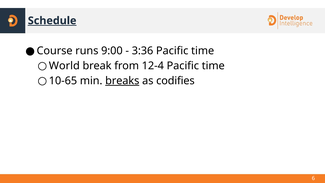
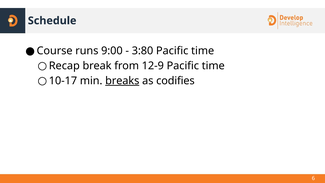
Schedule underline: present -> none
3:36: 3:36 -> 3:80
World: World -> Recap
12-4: 12-4 -> 12-9
10-65: 10-65 -> 10-17
